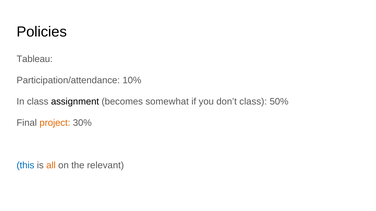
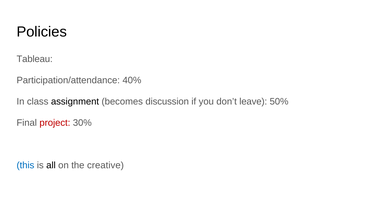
10%: 10% -> 40%
somewhat: somewhat -> discussion
don’t class: class -> leave
project colour: orange -> red
all colour: orange -> black
relevant: relevant -> creative
